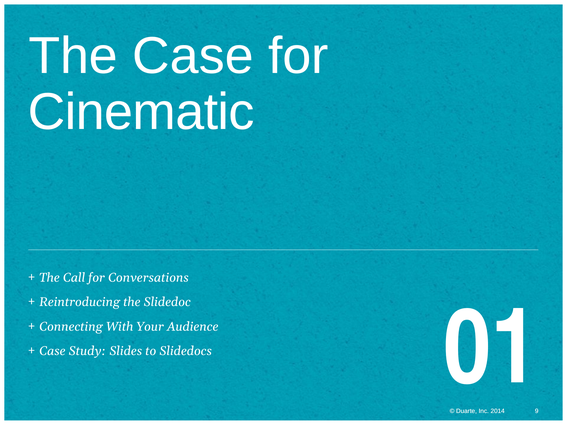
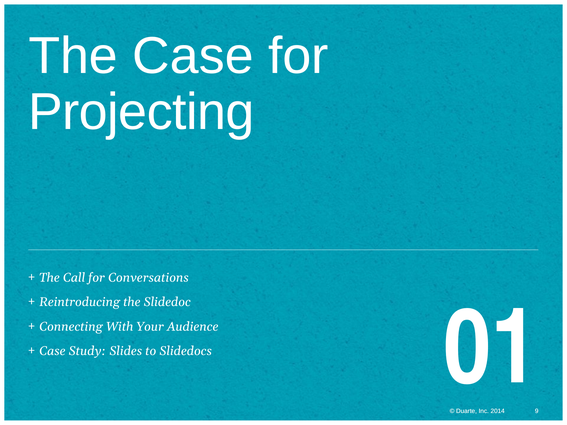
Cinematic: Cinematic -> Projecting
